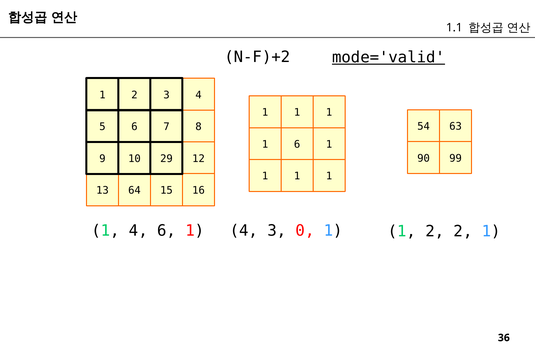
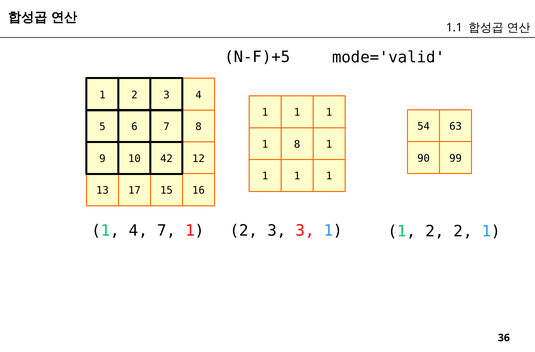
N-F)+2: N-F)+2 -> N-F)+5
mode='valid underline: present -> none
1 6: 6 -> 8
29: 29 -> 42
64: 64 -> 17
4 6: 6 -> 7
4 at (244, 230): 4 -> 2
3 0: 0 -> 3
